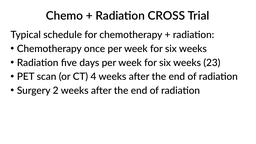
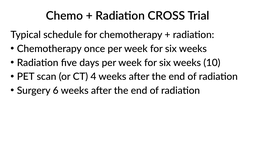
23: 23 -> 10
2: 2 -> 6
